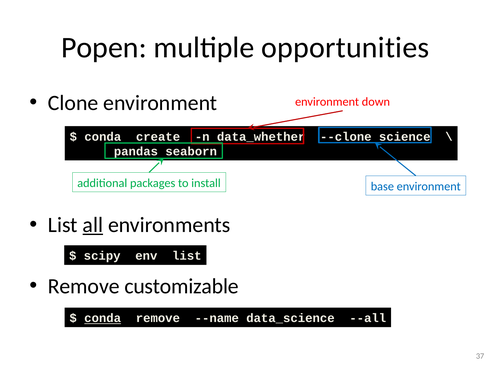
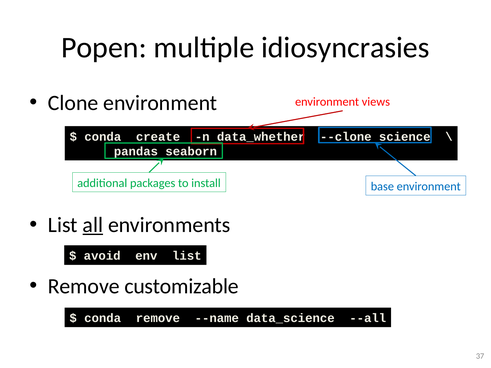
opportunities: opportunities -> idiosyncrasies
down: down -> views
scipy: scipy -> avoid
conda at (103, 318) underline: present -> none
